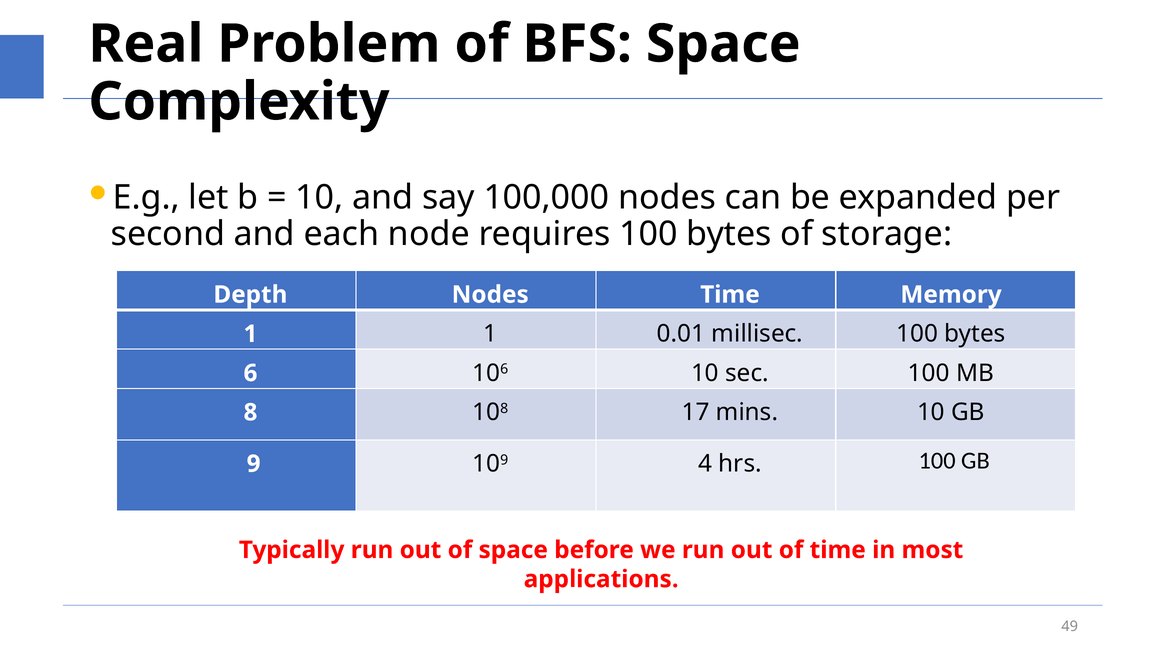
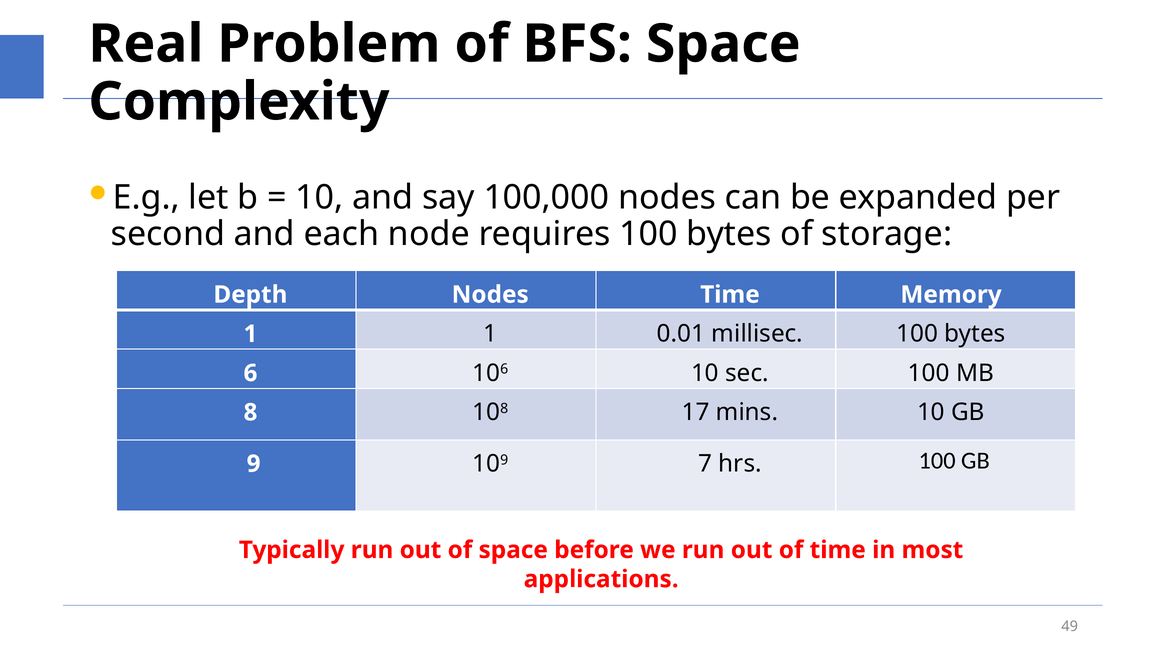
4: 4 -> 7
